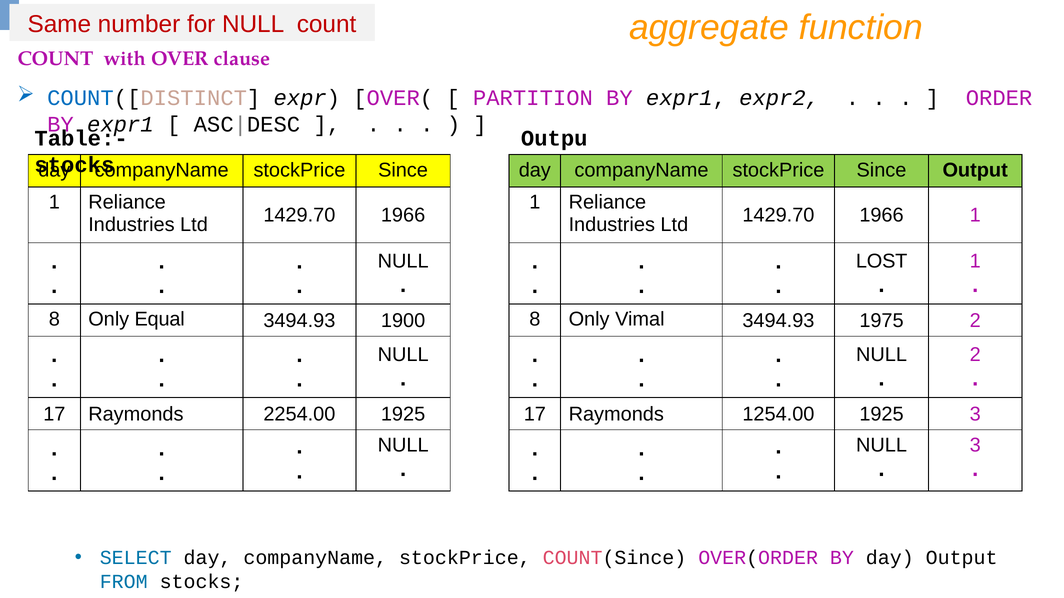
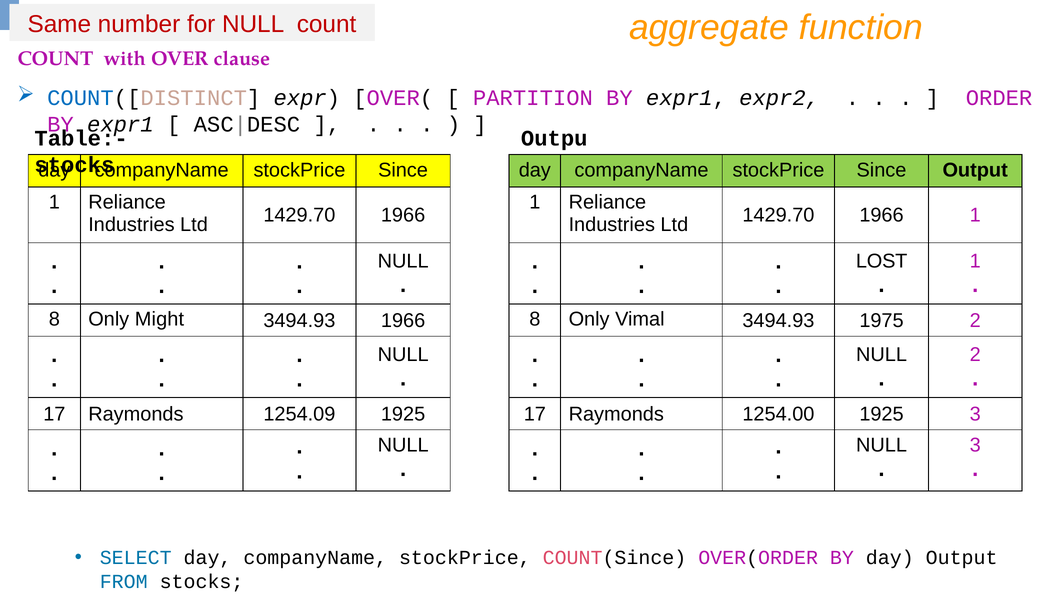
Equal: Equal -> Might
3494.93 1900: 1900 -> 1966
2254.00: 2254.00 -> 1254.09
